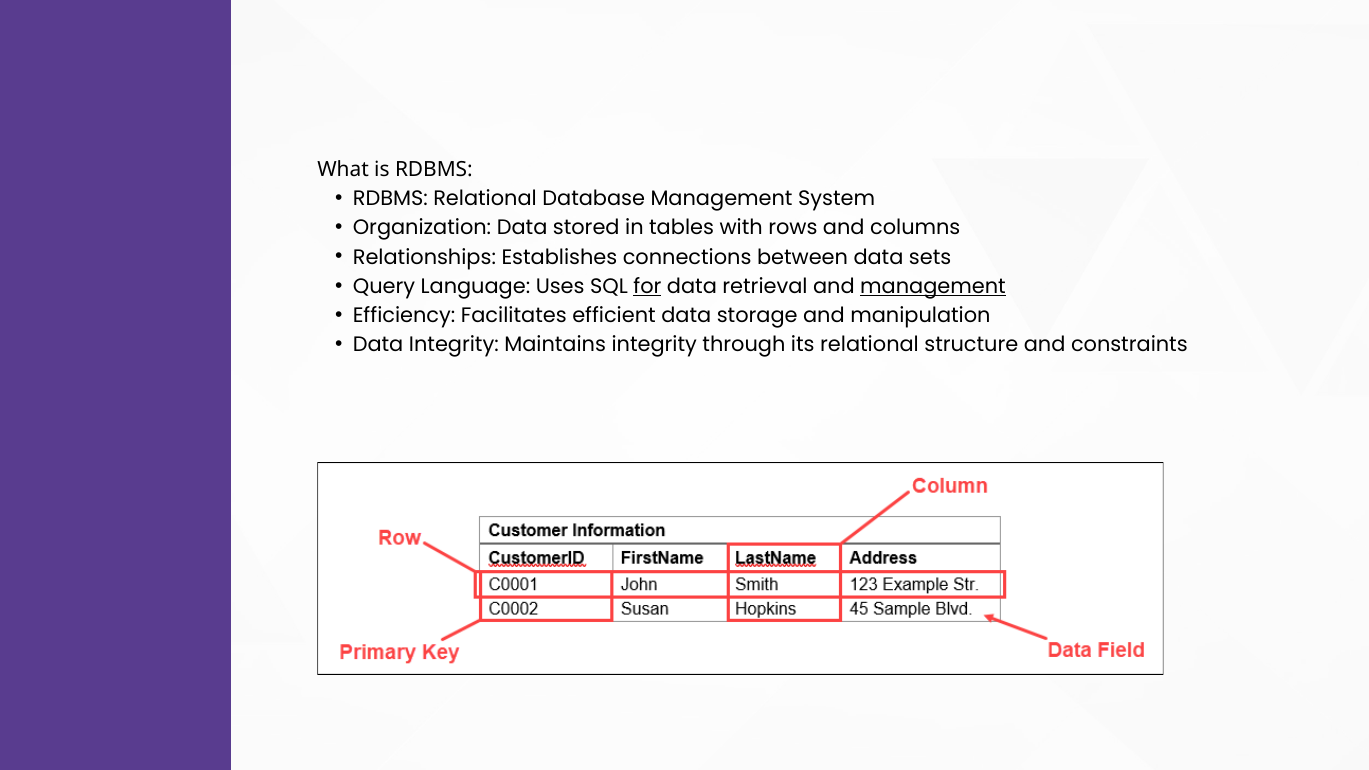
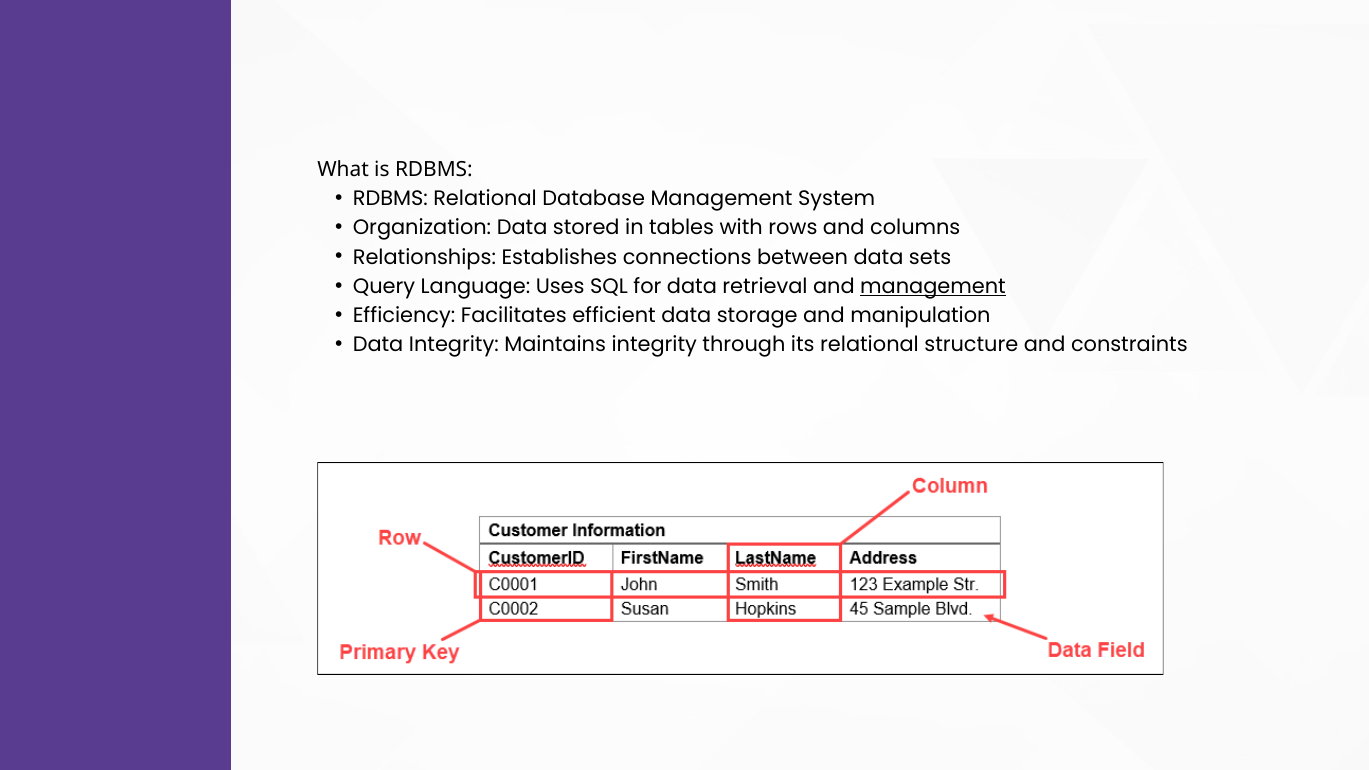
for underline: present -> none
